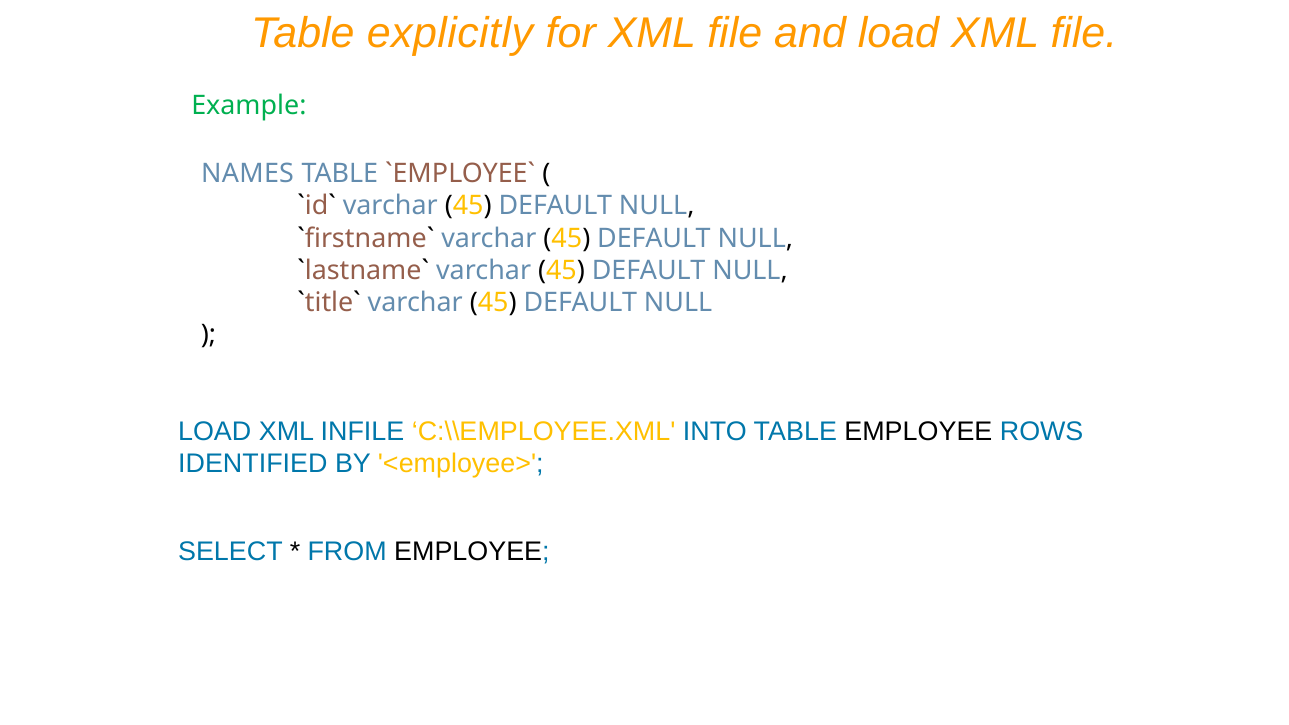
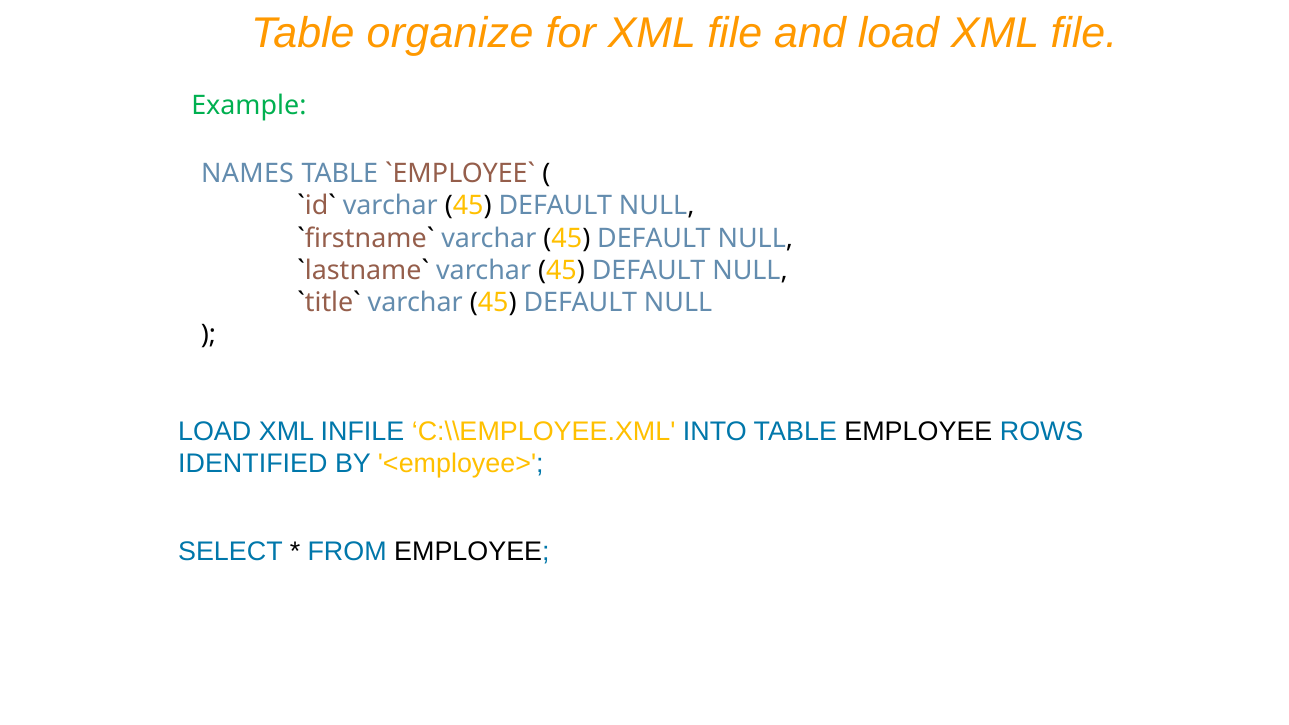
explicitly: explicitly -> organize
